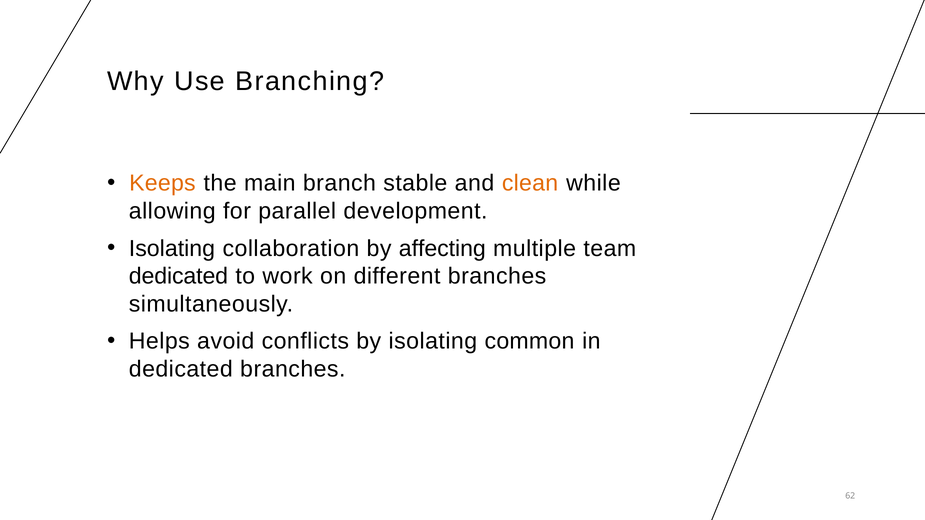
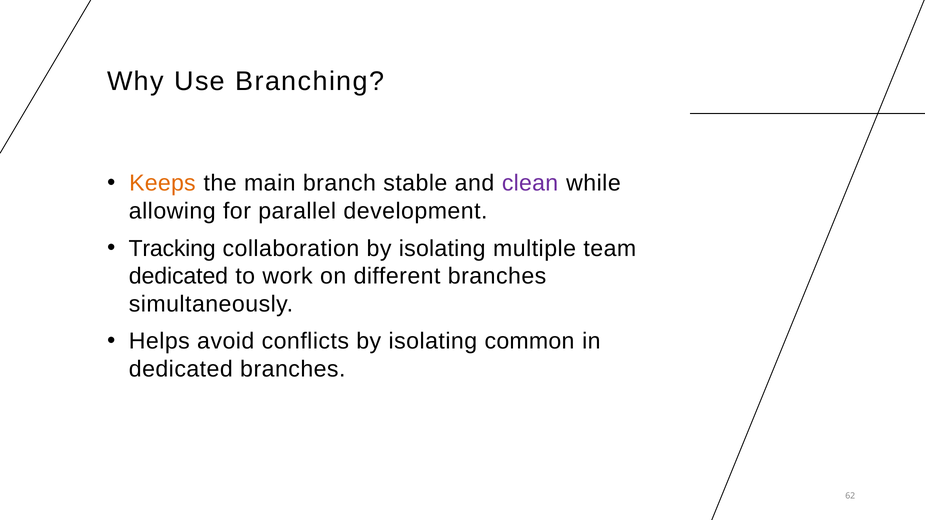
clean colour: orange -> purple
Isolating at (172, 249): Isolating -> Tracking
collaboration by affecting: affecting -> isolating
